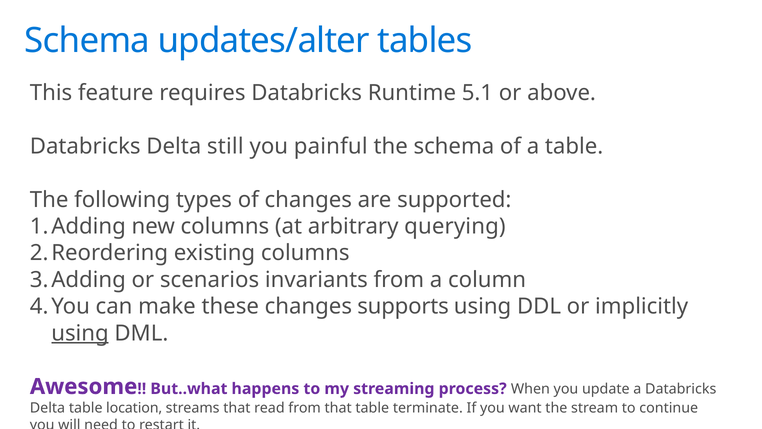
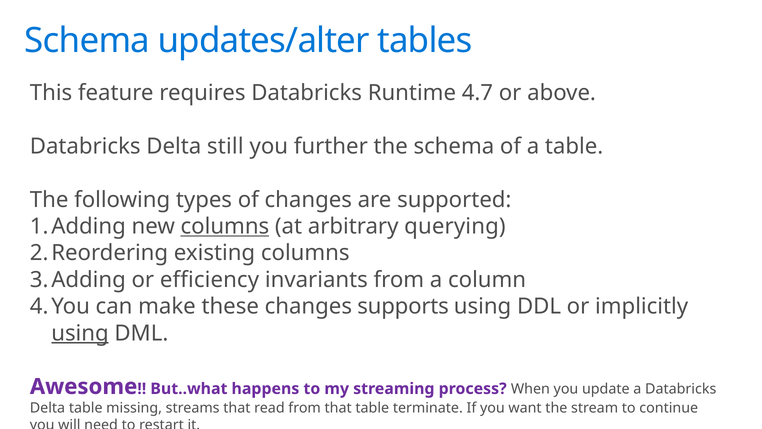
5.1: 5.1 -> 4.7
painful: painful -> further
columns at (225, 226) underline: none -> present
scenarios: scenarios -> efficiency
location: location -> missing
